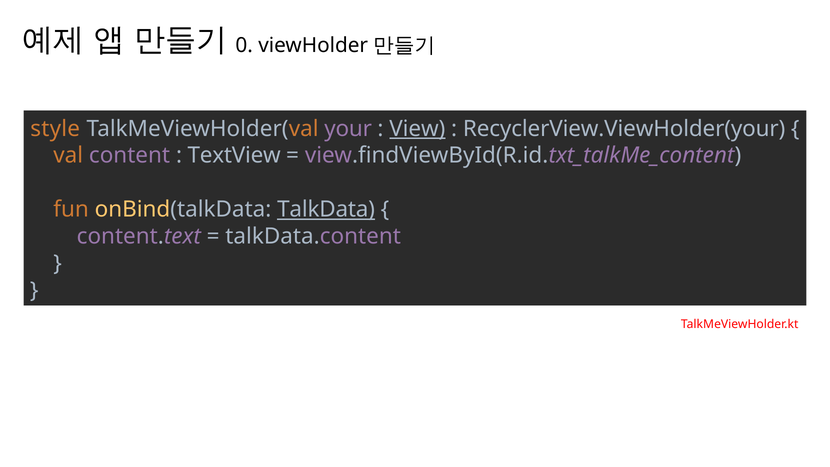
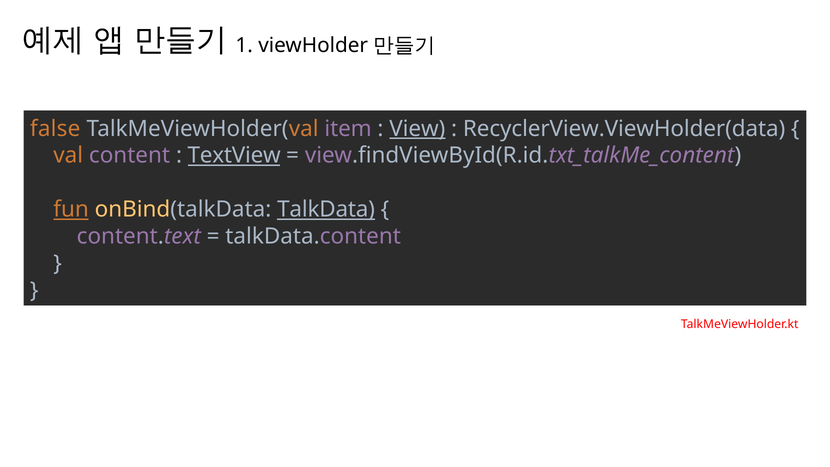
0: 0 -> 1
style: style -> false
your: your -> item
RecyclerView.ViewHolder(your: RecyclerView.ViewHolder(your -> RecyclerView.ViewHolder(data
TextView underline: none -> present
fun underline: none -> present
